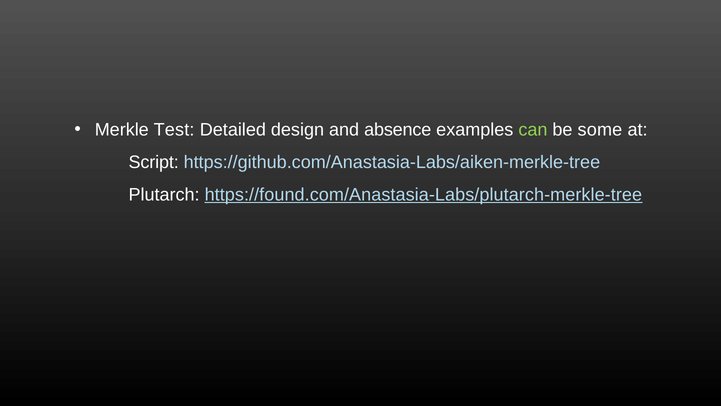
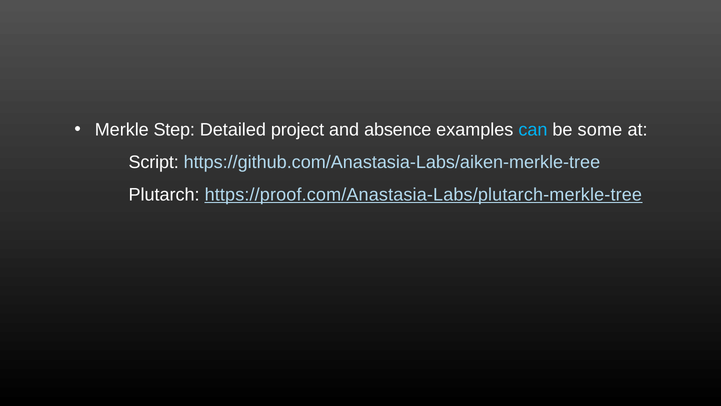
Test: Test -> Step
design: design -> project
can colour: light green -> light blue
https://found.com/Anastasia-Labs/plutarch-merkle-tree: https://found.com/Anastasia-Labs/plutarch-merkle-tree -> https://proof.com/Anastasia-Labs/plutarch-merkle-tree
